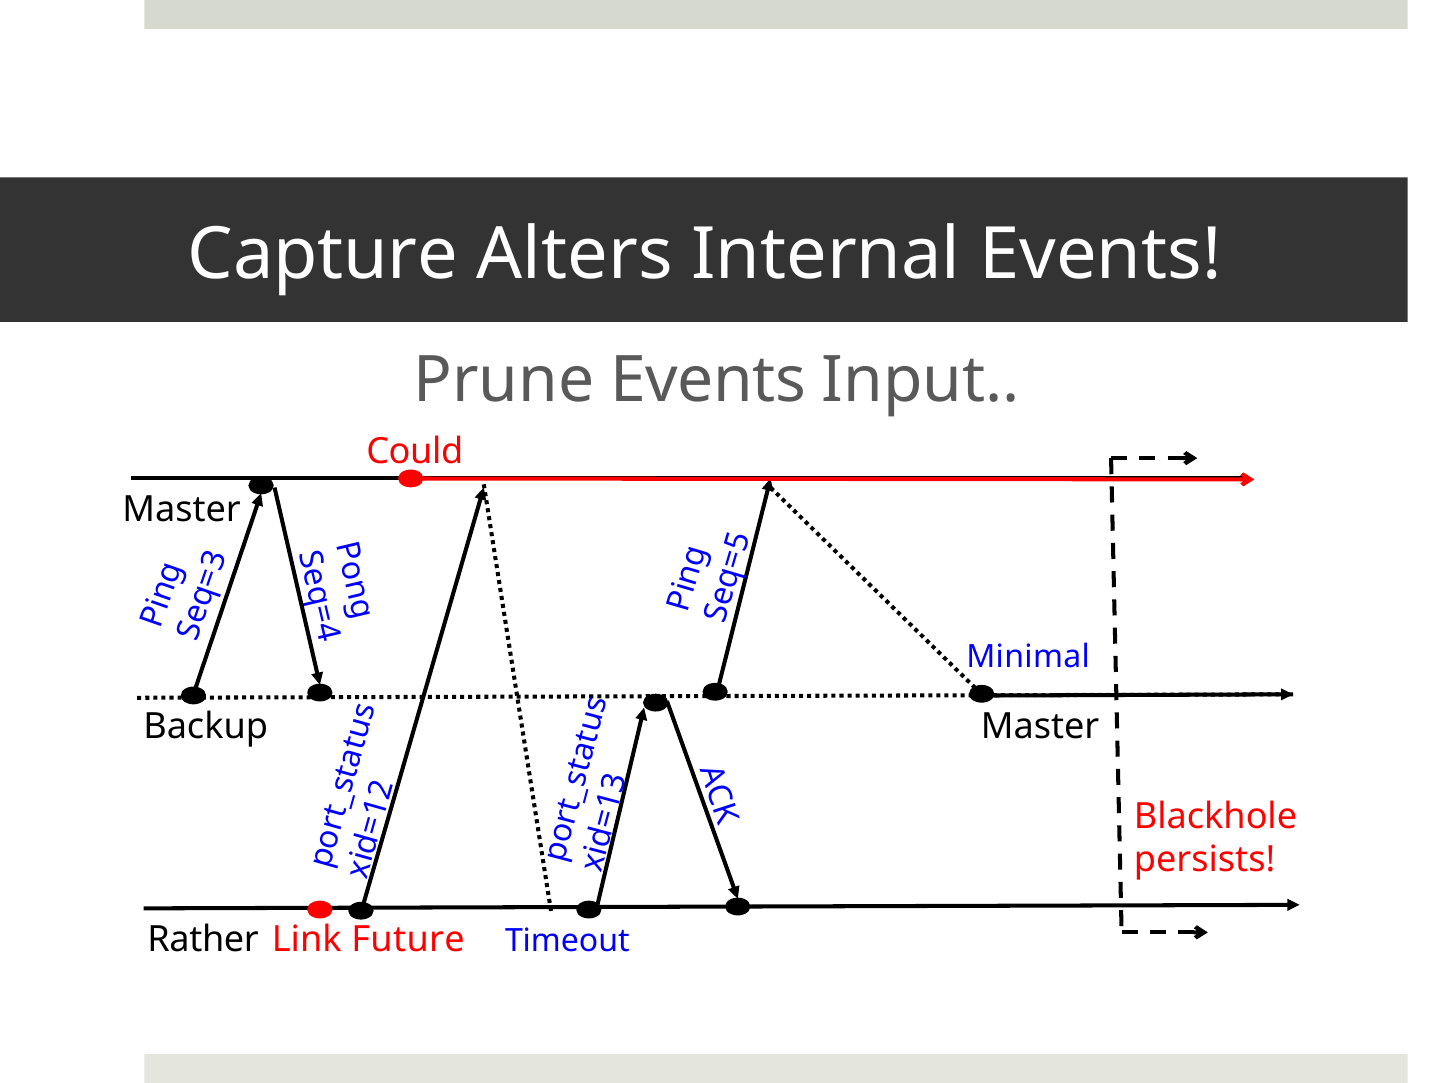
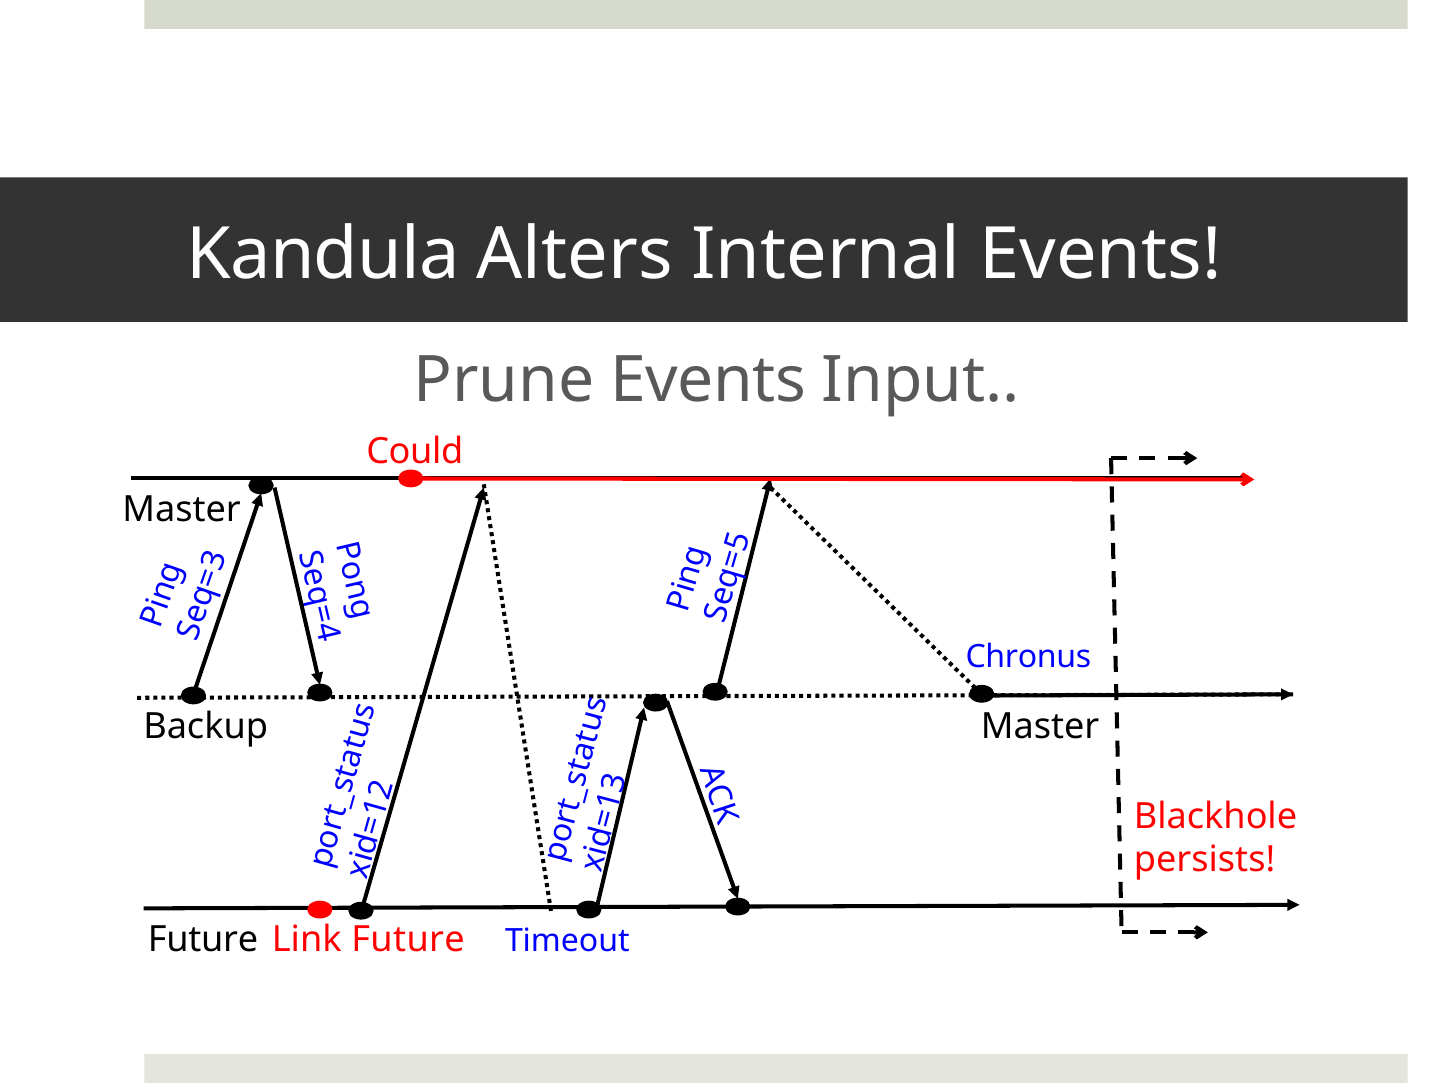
Capture: Capture -> Kandula
Minimal: Minimal -> Chronus
Rather at (203, 940): Rather -> Future
